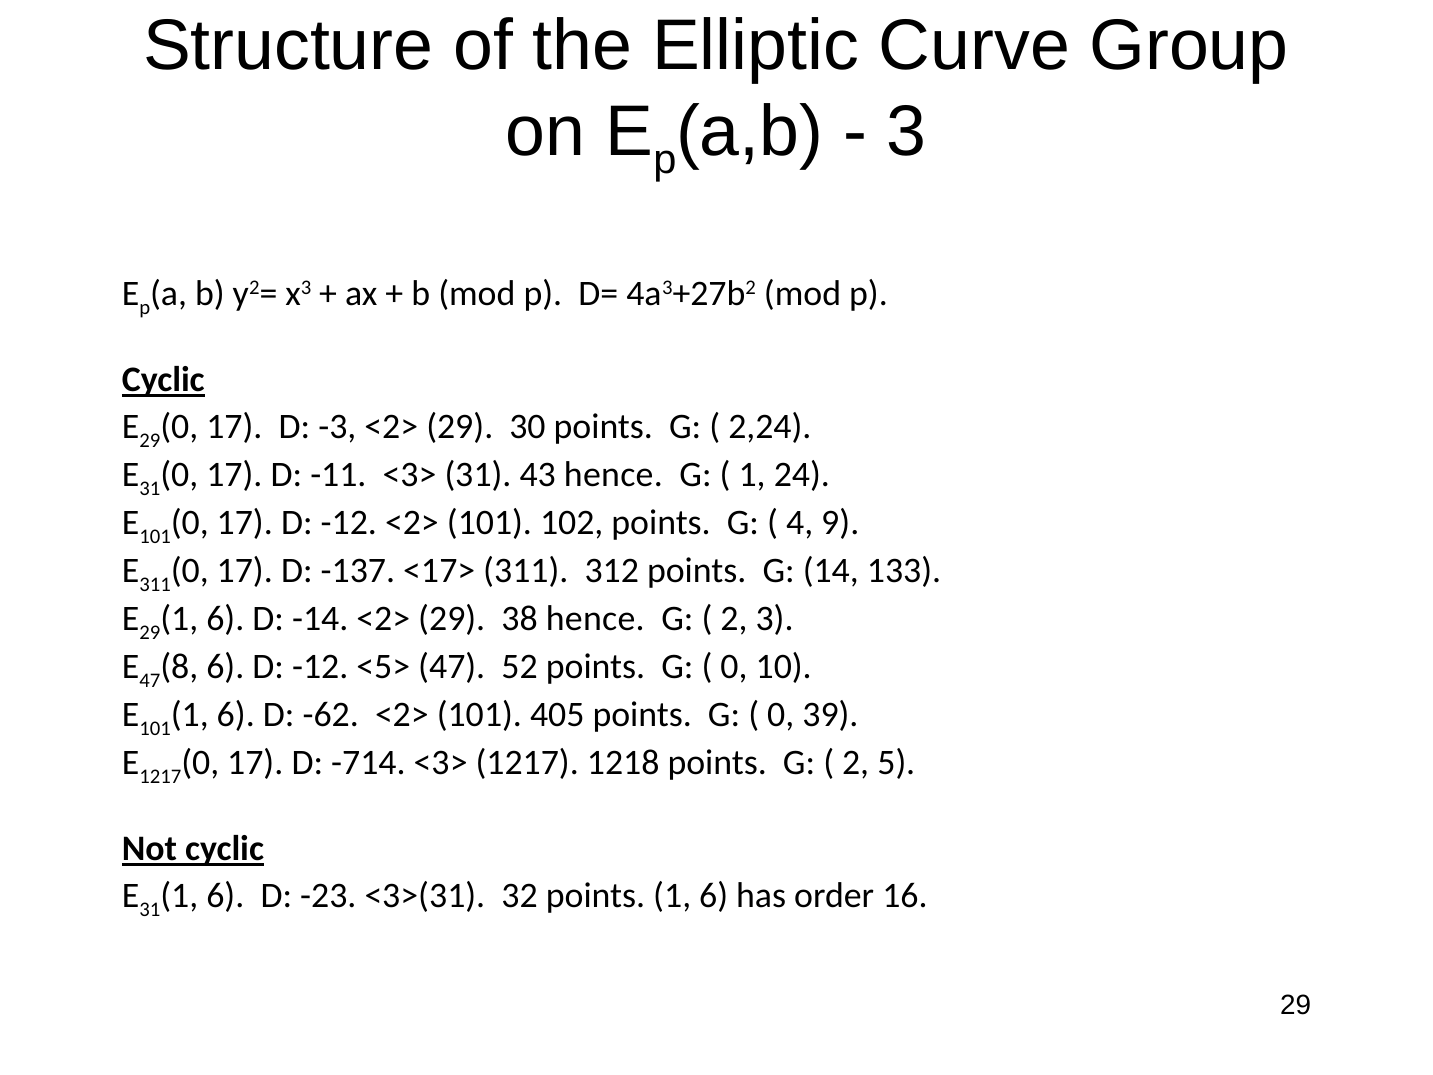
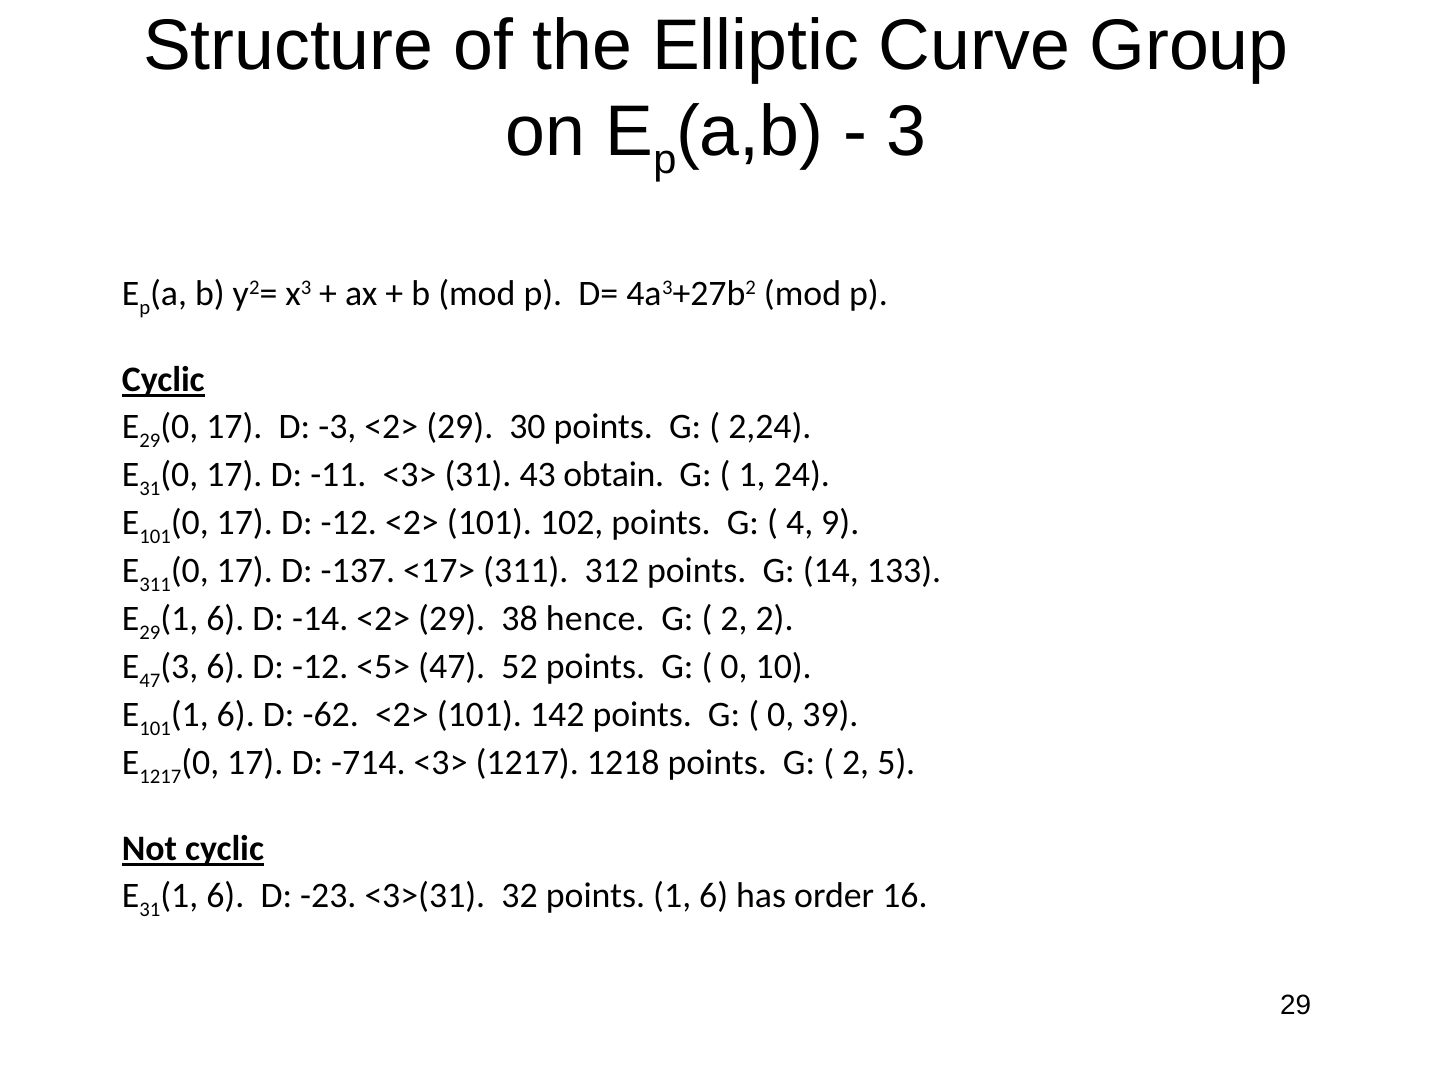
43 hence: hence -> obtain
2 3: 3 -> 2
47 8: 8 -> 3
405: 405 -> 142
